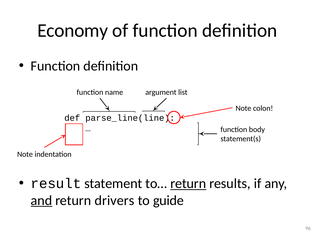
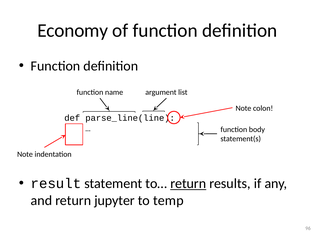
and underline: present -> none
drivers: drivers -> jupyter
guide: guide -> temp
